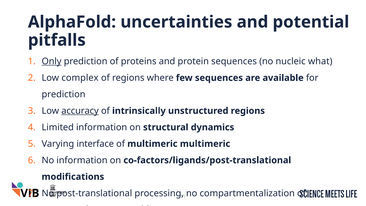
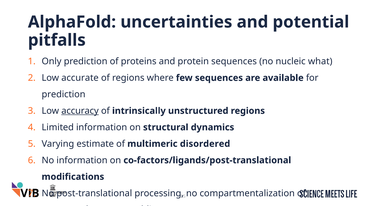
Only underline: present -> none
complex: complex -> accurate
interface: interface -> estimate
multimeric multimeric: multimeric -> disordered
